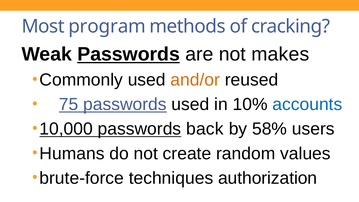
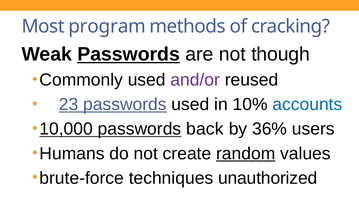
makes: makes -> though
and/or colour: orange -> purple
75: 75 -> 23
58%: 58% -> 36%
random underline: none -> present
authorization: authorization -> unauthorized
